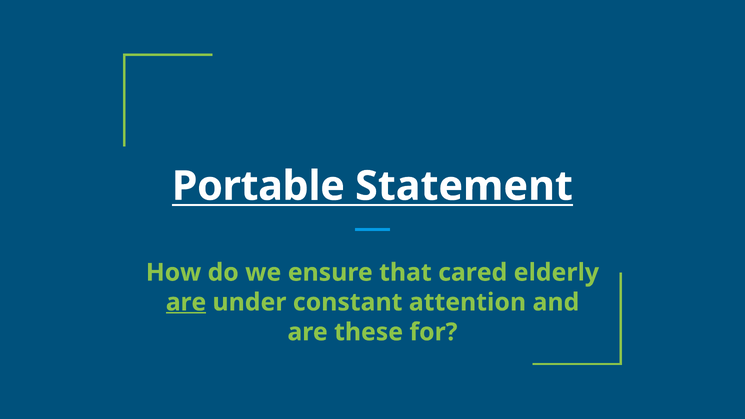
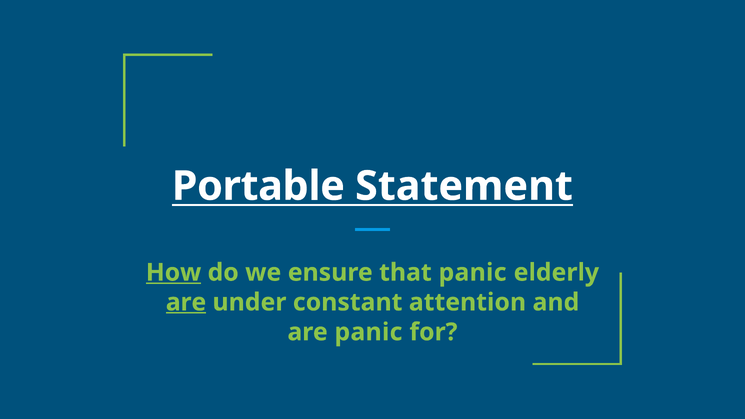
How underline: none -> present
that cared: cared -> panic
are these: these -> panic
